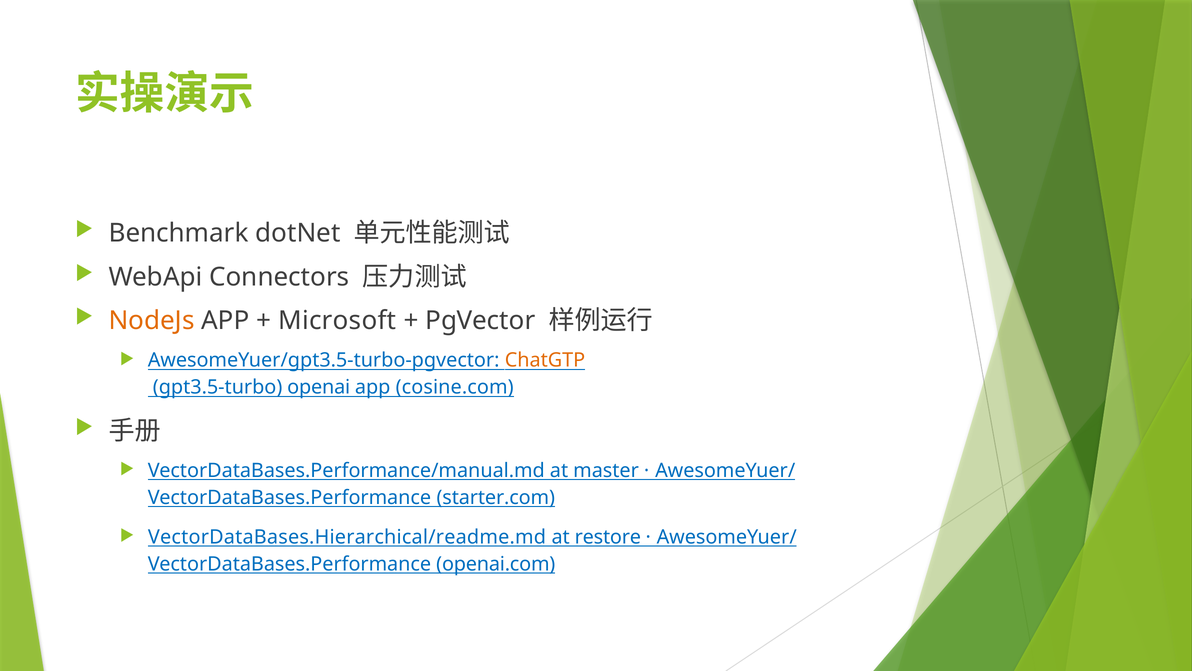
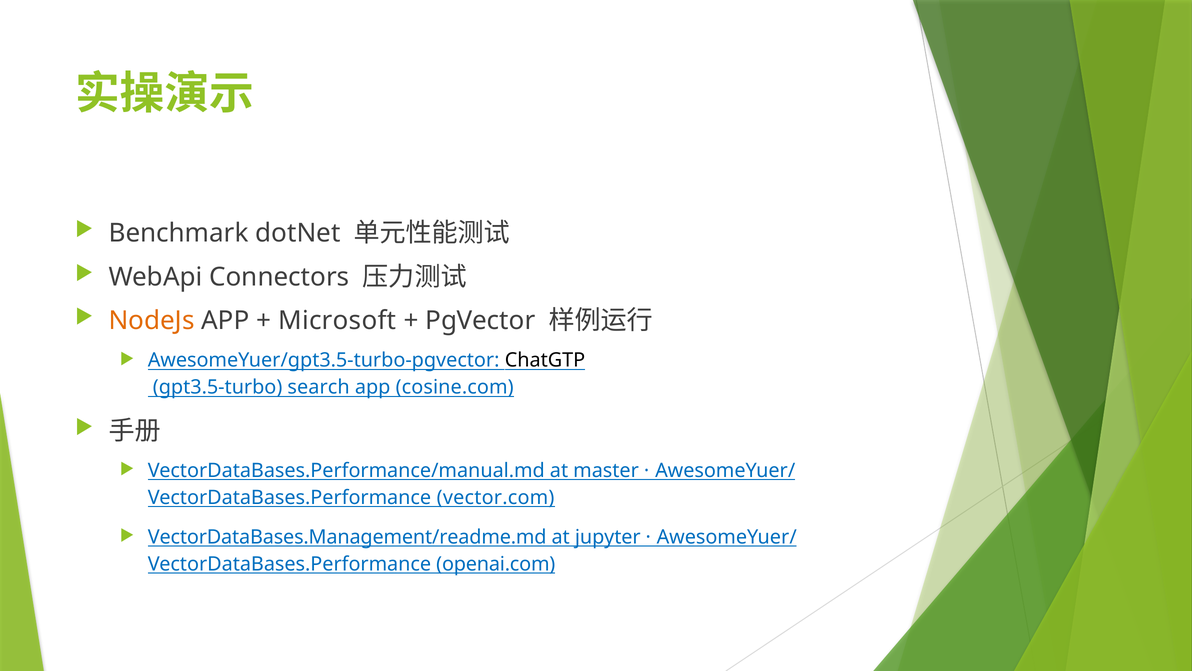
ChatGTP colour: orange -> black
openai: openai -> search
starter.com: starter.com -> vector.com
VectorDataBases.Hierarchical/readme.md: VectorDataBases.Hierarchical/readme.md -> VectorDataBases.Management/readme.md
restore: restore -> jupyter
